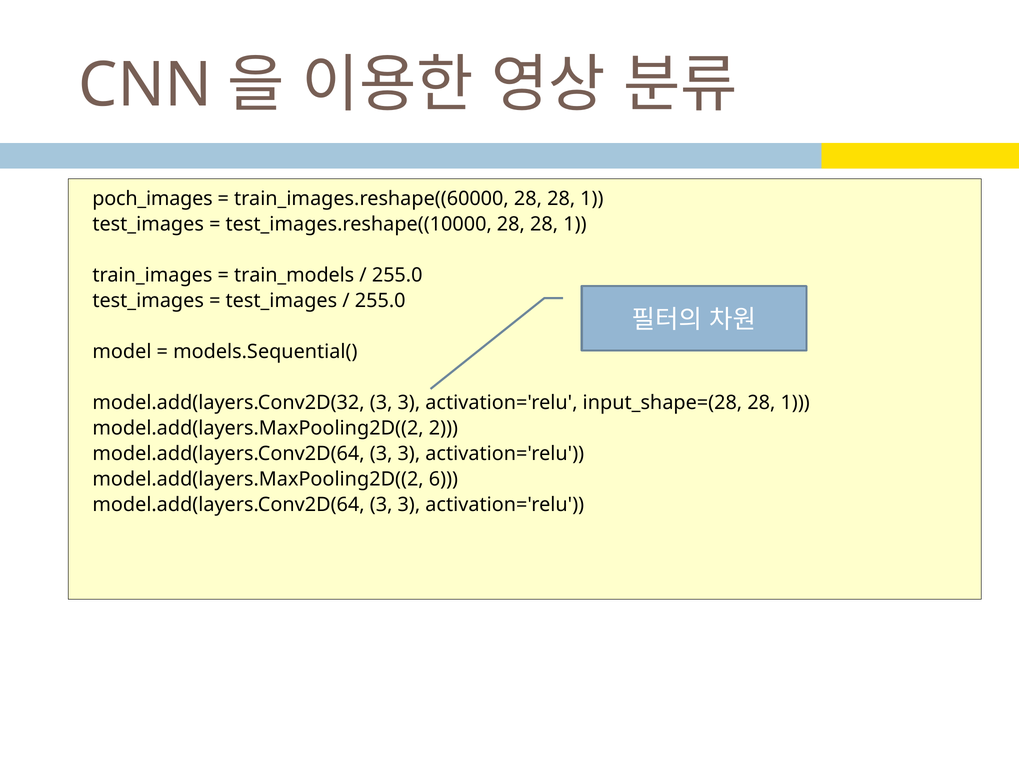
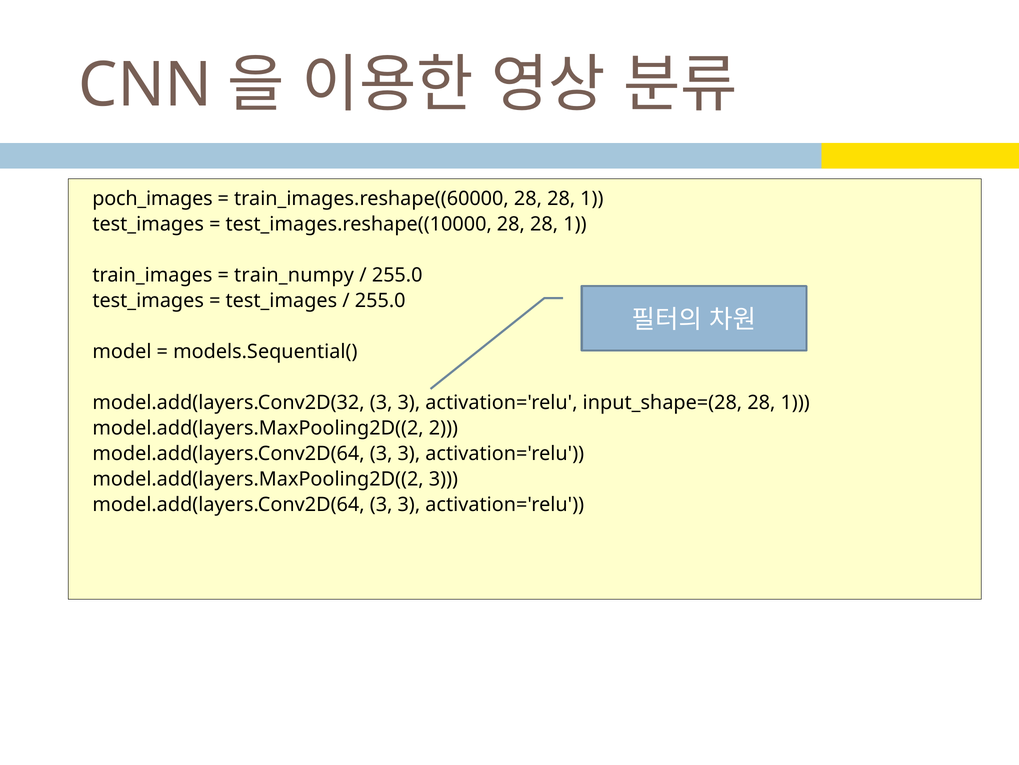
train_models: train_models -> train_numpy
model.add(layers.MaxPooling2D((2 6: 6 -> 3
